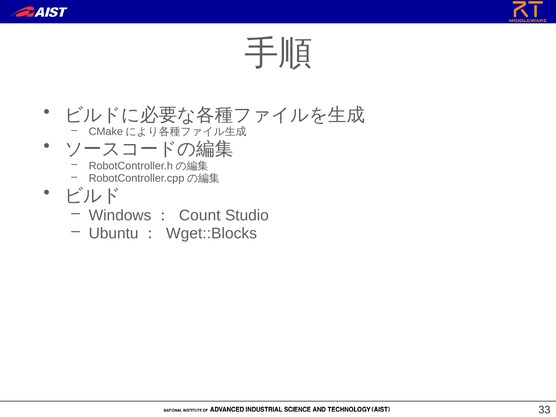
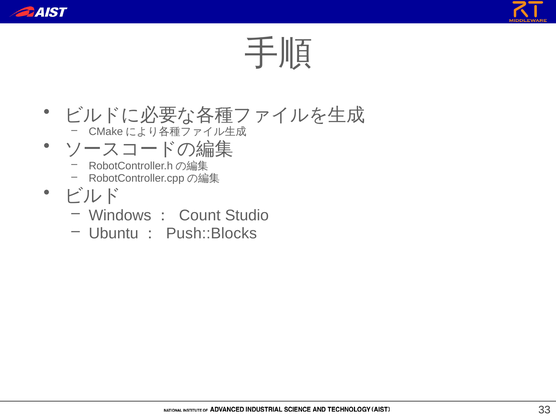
Wget::Blocks: Wget::Blocks -> Push::Blocks
